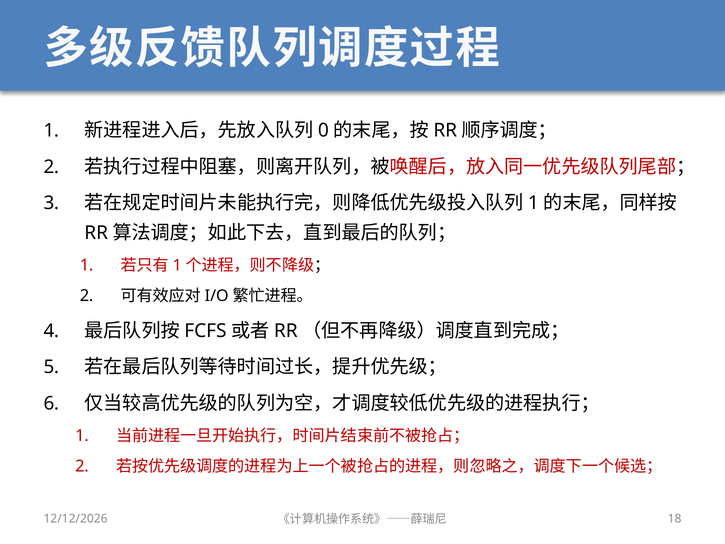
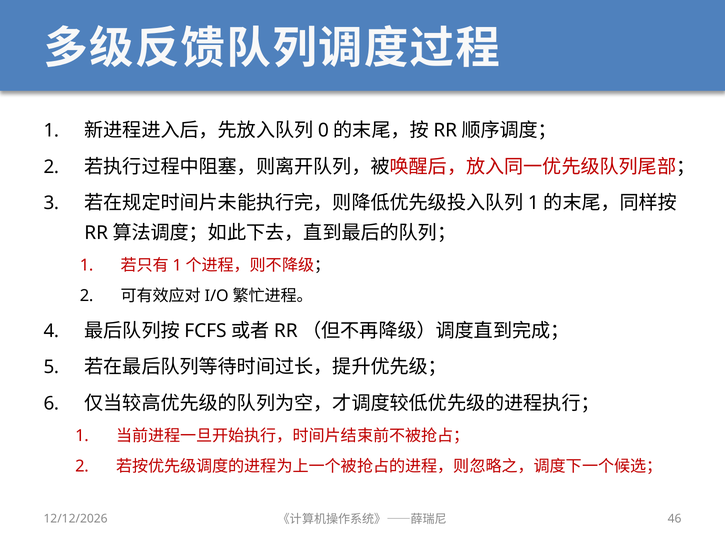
18: 18 -> 46
